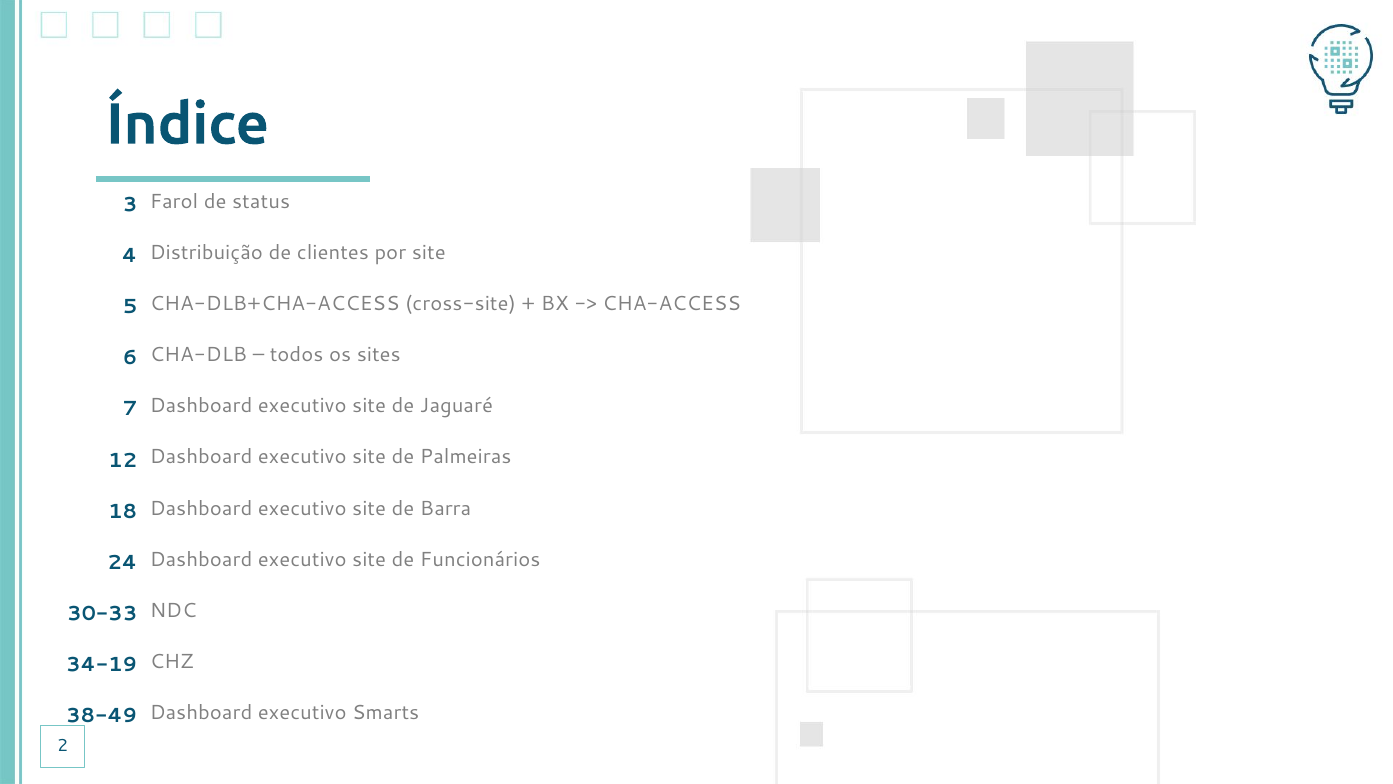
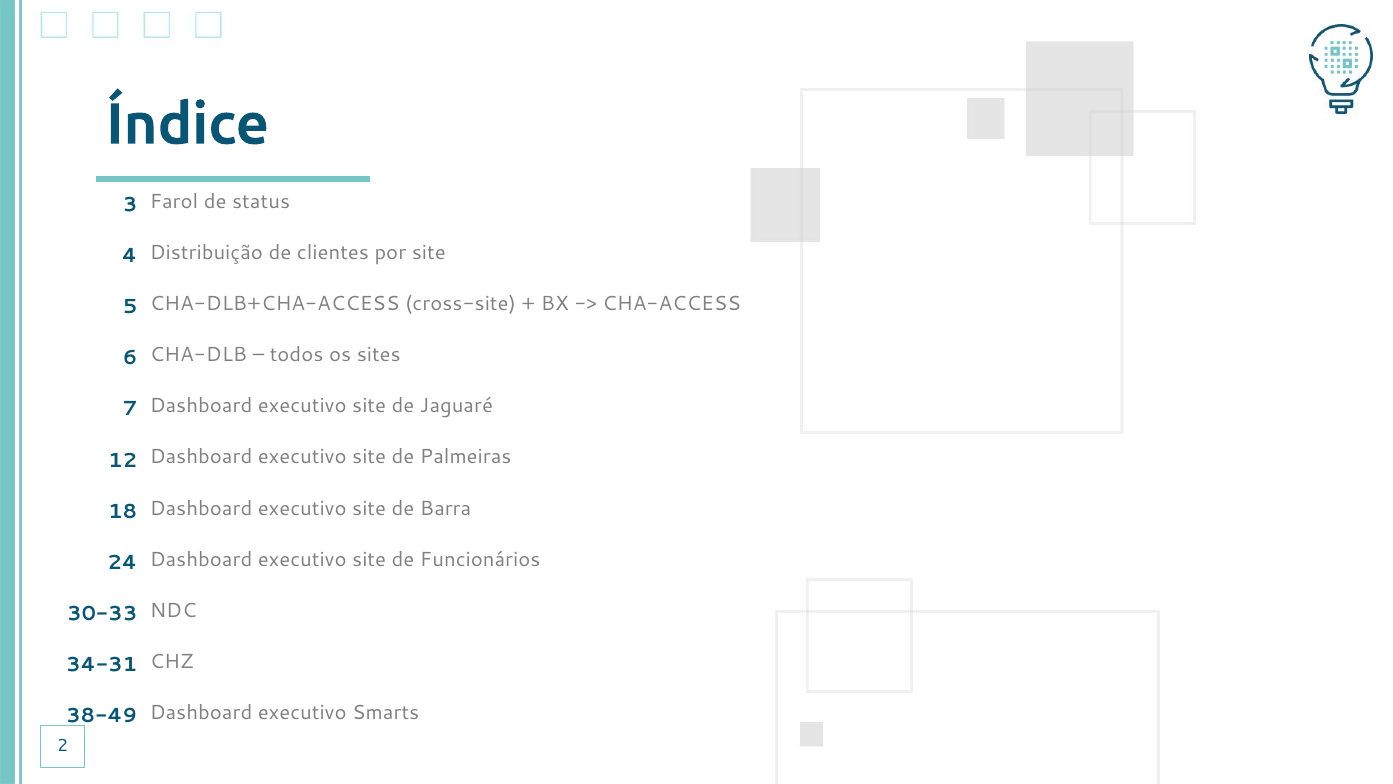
34-19: 34-19 -> 34-31
